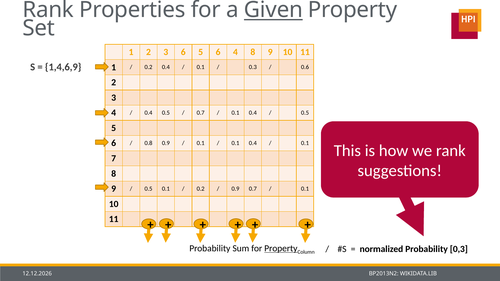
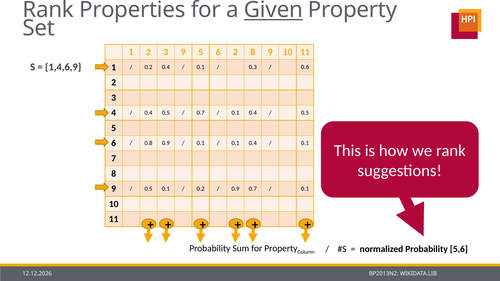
3 6: 6 -> 9
6 4: 4 -> 2
Property at (281, 249) underline: present -> none
0,3: 0,3 -> 5,6
